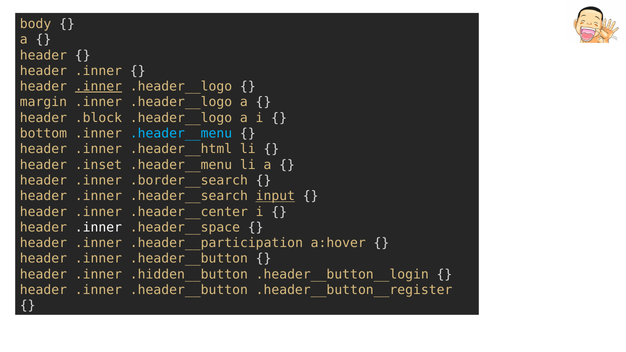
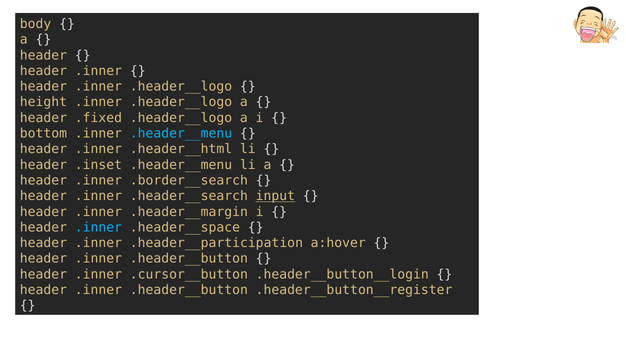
.inner at (98, 87) underline: present -> none
margin: margin -> height
.block: .block -> .fixed
.header__center: .header__center -> .header__margin
.inner at (98, 227) colour: white -> light blue
.hidden__button: .hidden__button -> .cursor__button
